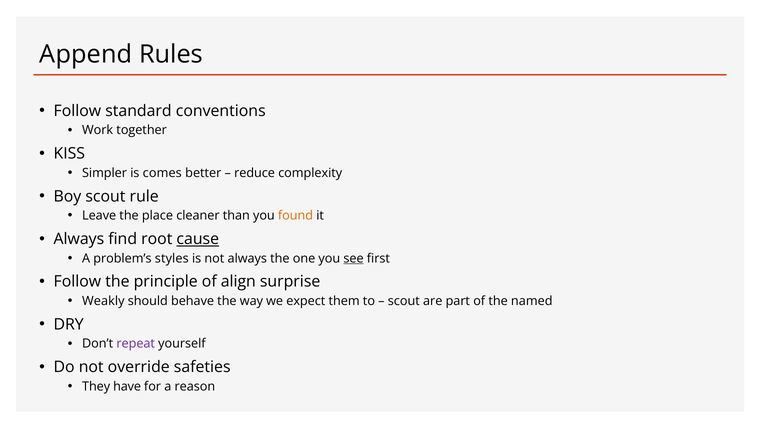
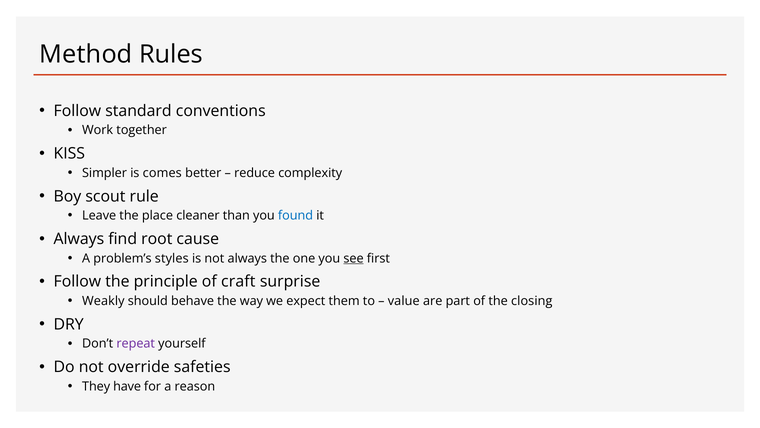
Append: Append -> Method
found colour: orange -> blue
cause underline: present -> none
align: align -> craft
scout at (404, 301): scout -> value
named: named -> closing
